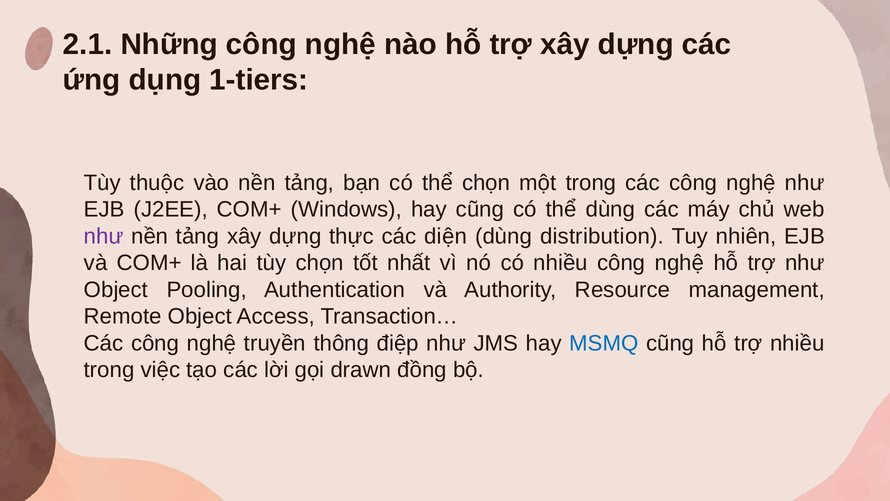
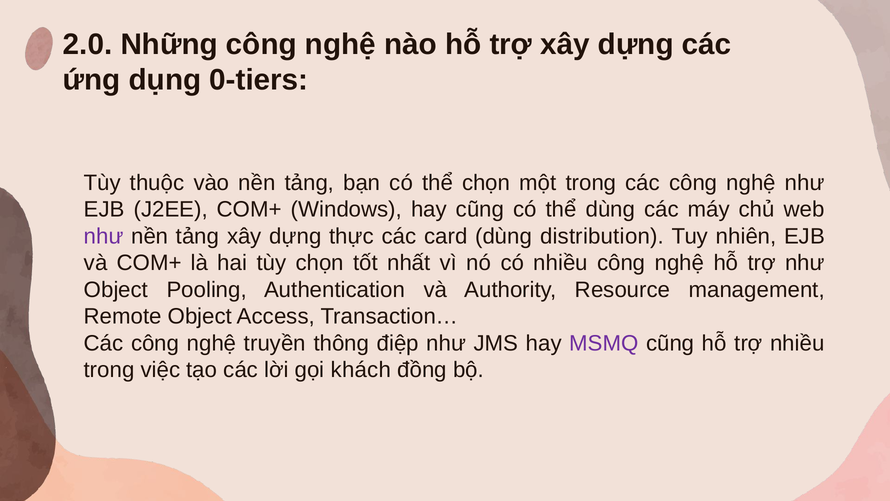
2.1: 2.1 -> 2.0
1-tiers: 1-tiers -> 0-tiers
diện: diện -> card
MSMQ colour: blue -> purple
drawn: drawn -> khách
